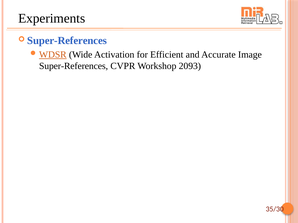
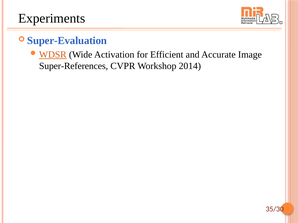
Super-References at (67, 41): Super-References -> Super-Evaluation
2093: 2093 -> 2014
